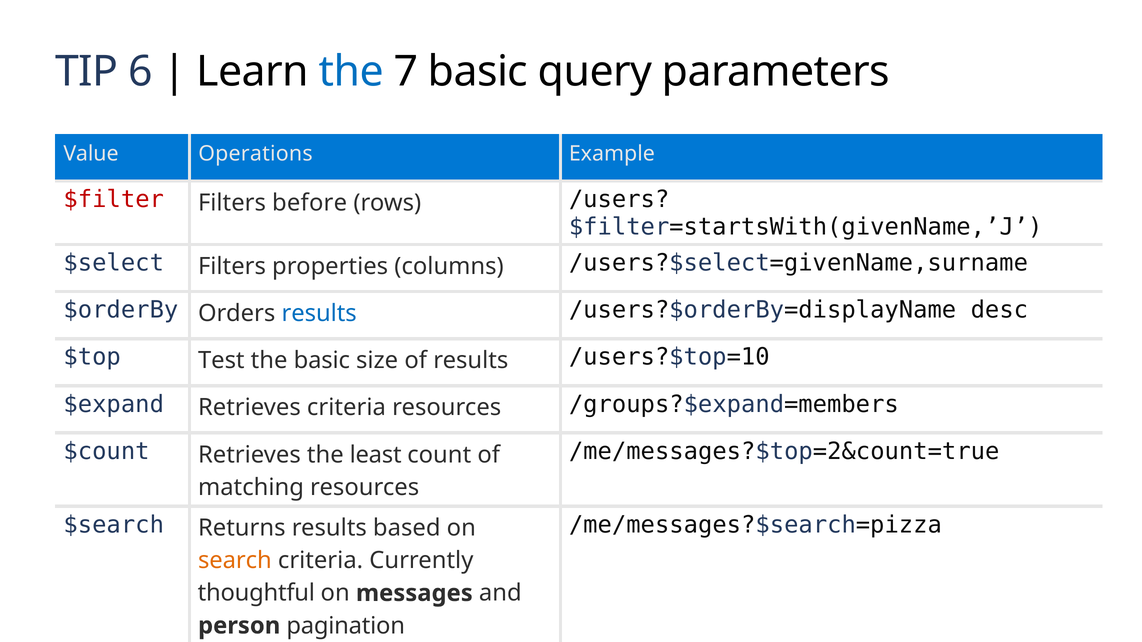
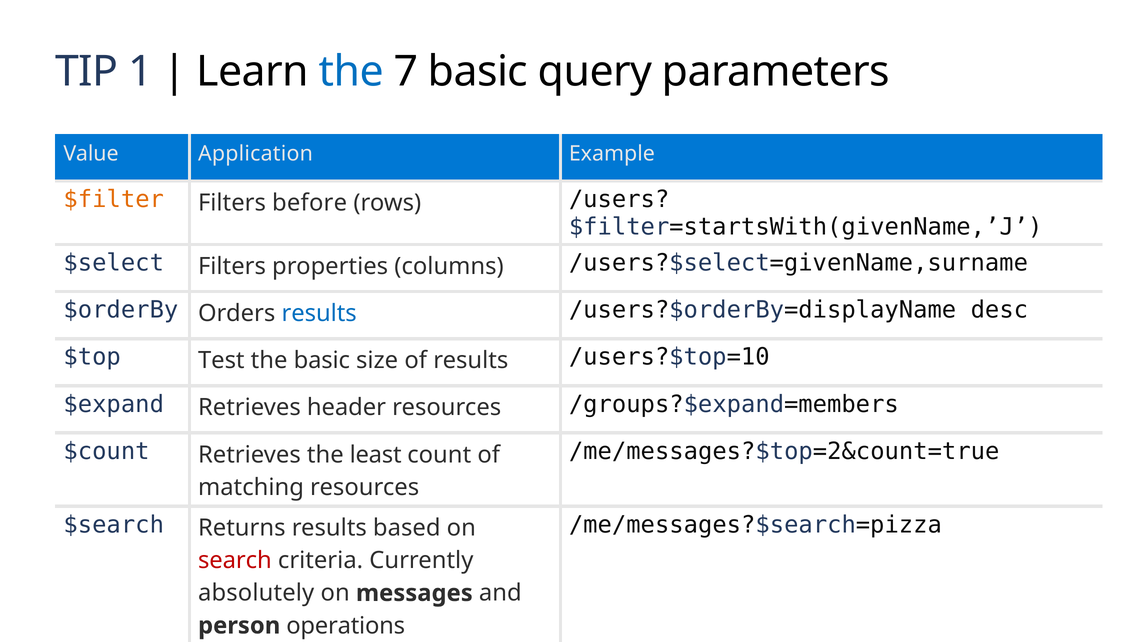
6: 6 -> 1
Operations: Operations -> Application
$filter colour: red -> orange
Retrieves criteria: criteria -> header
search colour: orange -> red
thoughtful: thoughtful -> absolutely
pagination: pagination -> operations
